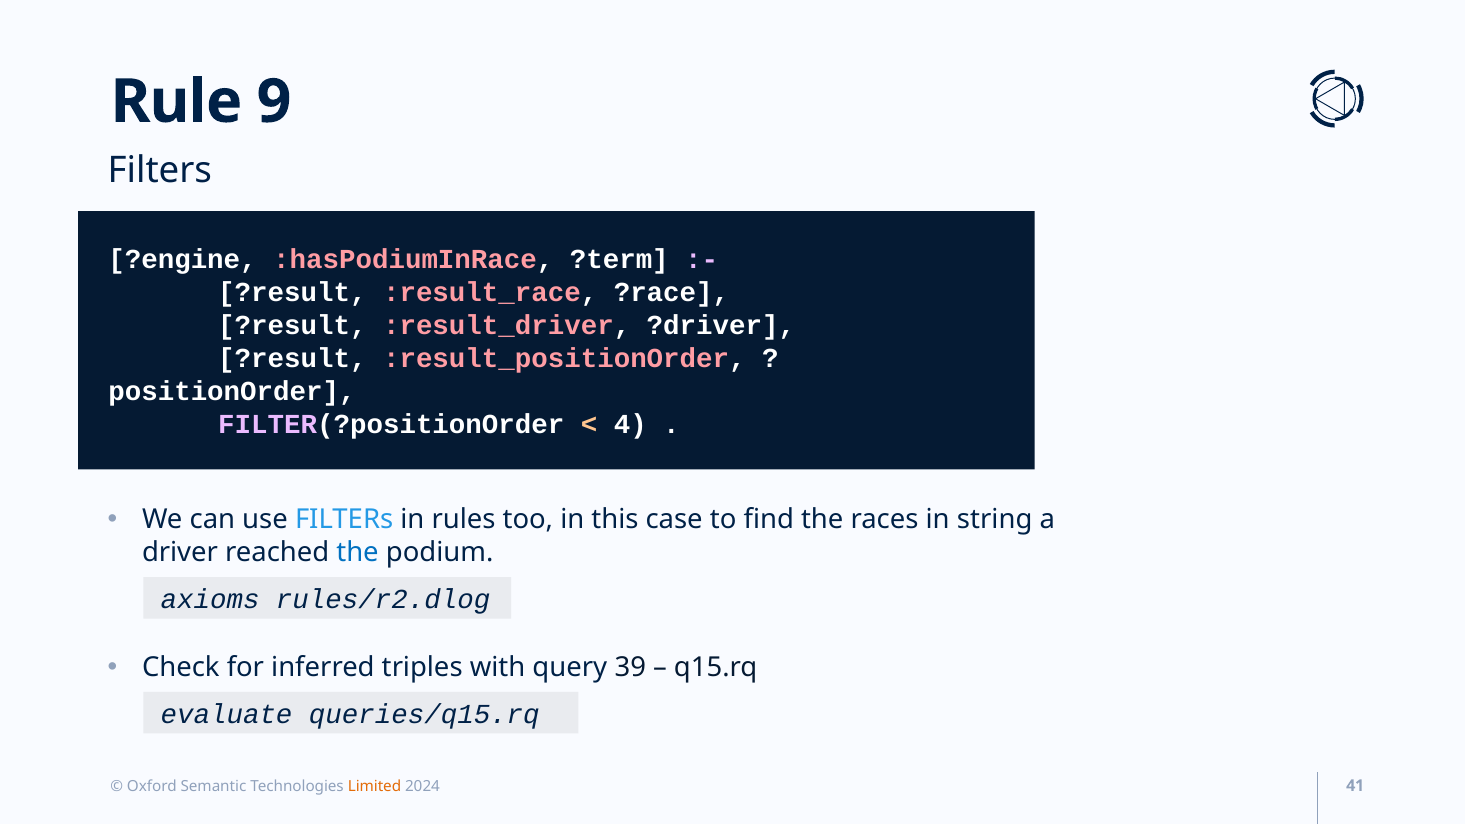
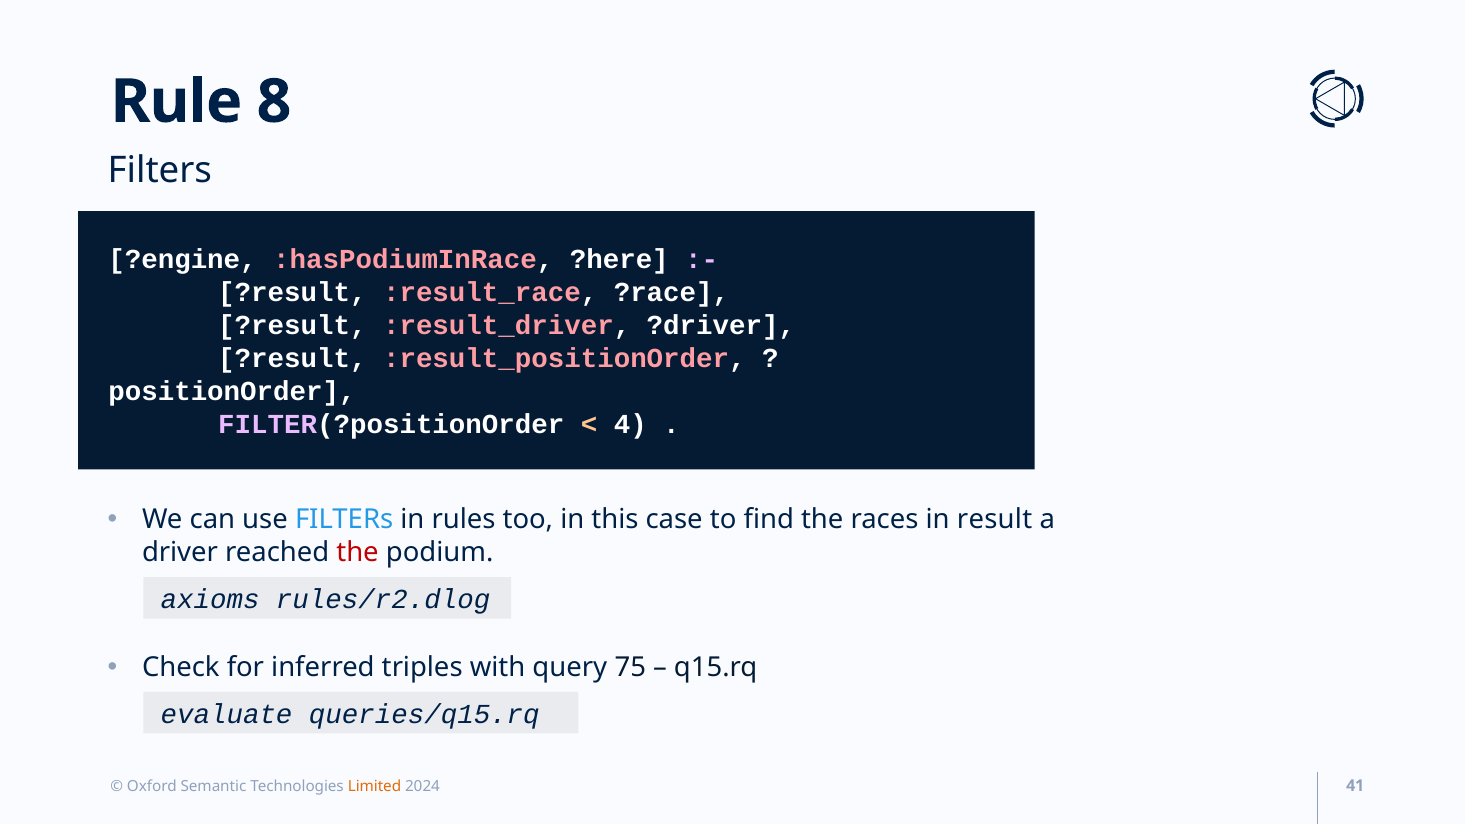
9: 9 -> 8
?term: ?term -> ?here
string: string -> result
the at (358, 553) colour: blue -> red
39: 39 -> 75
